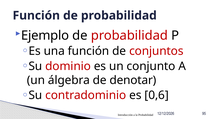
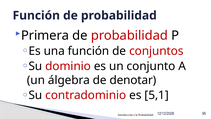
Ejemplo: Ejemplo -> Primera
0,6: 0,6 -> 5,1
